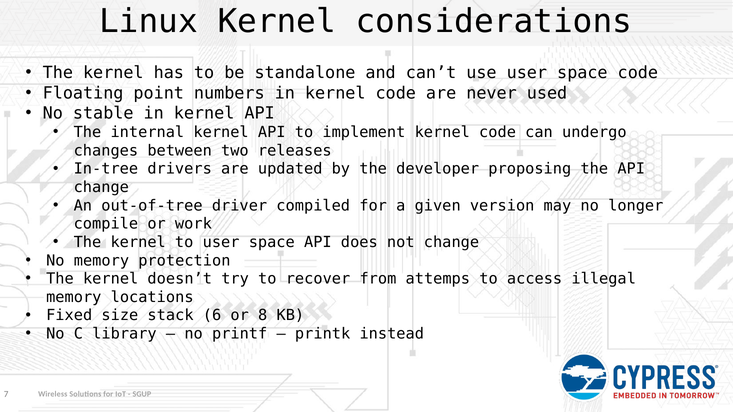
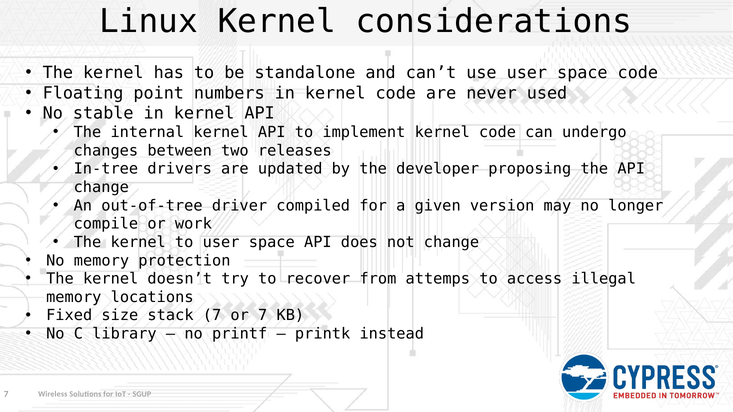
stack 6: 6 -> 7
or 8: 8 -> 7
